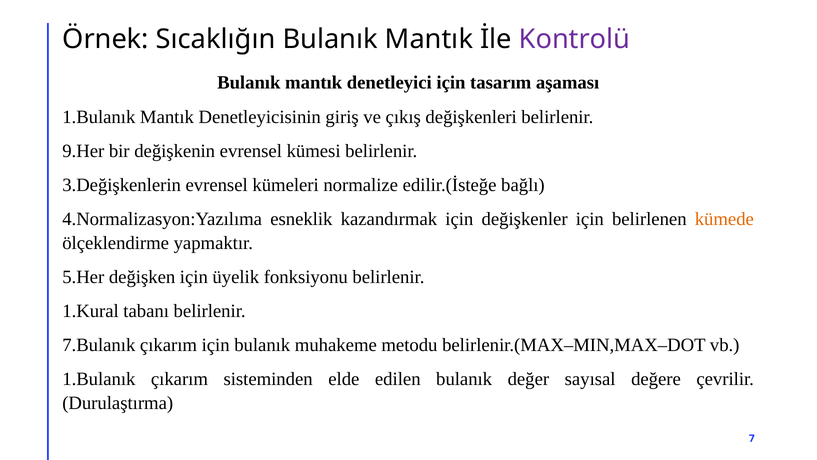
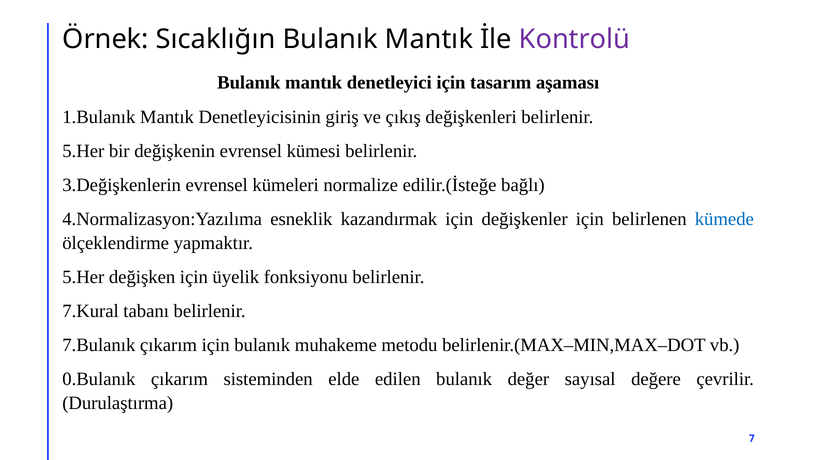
9.Her at (83, 151): 9.Her -> 5.Her
kümede colour: orange -> blue
1.Kural: 1.Kural -> 7.Kural
1.Bulanık at (99, 379): 1.Bulanık -> 0.Bulanık
